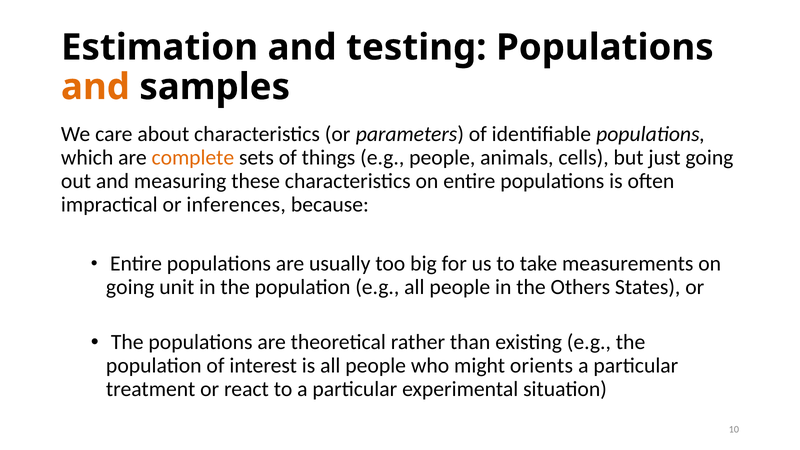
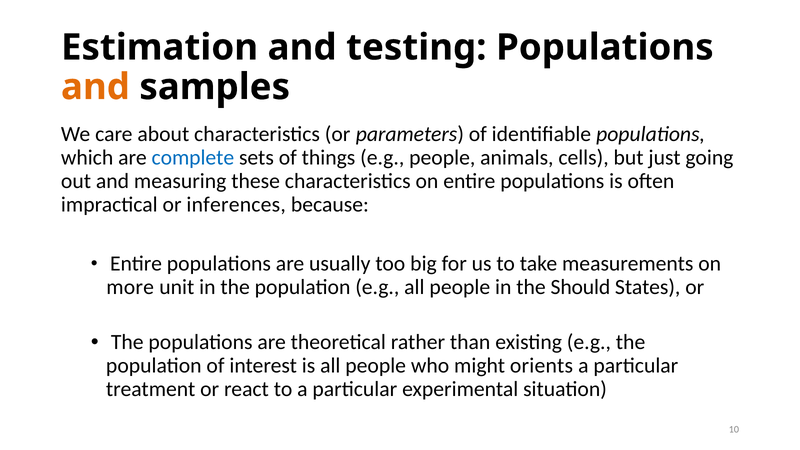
complete colour: orange -> blue
going at (130, 287): going -> more
Others: Others -> Should
